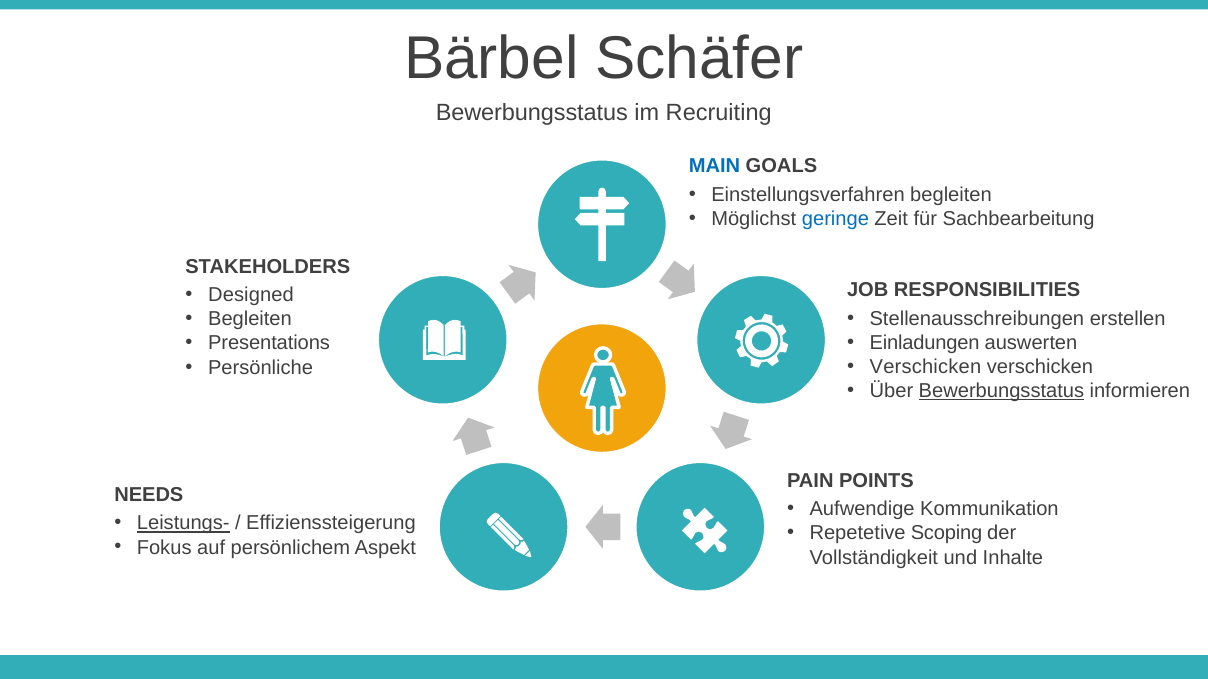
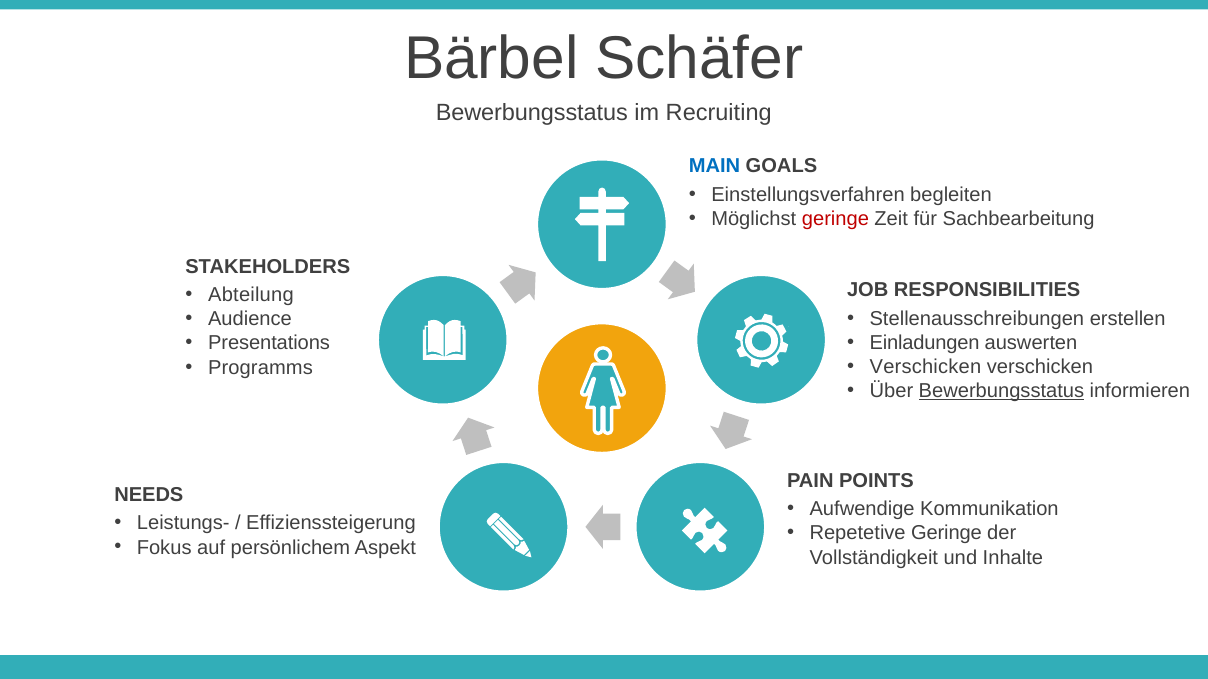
geringe at (835, 219) colour: blue -> red
Designed: Designed -> Abteilung
Begleiten at (250, 319): Begleiten -> Audience
Persönliche: Persönliche -> Programms
Leistungs- underline: present -> none
Repetetive Scoping: Scoping -> Geringe
